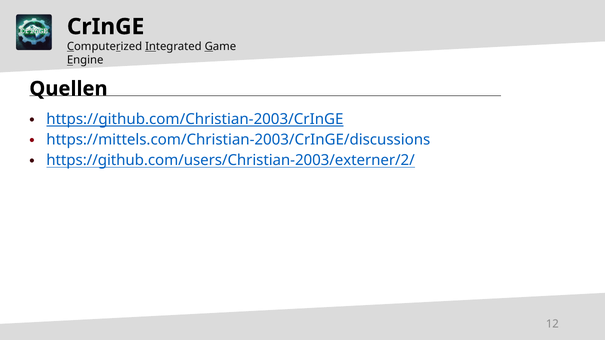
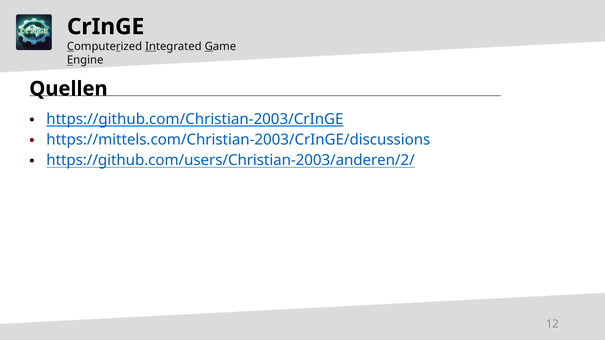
https://github.com/users/Christian-2003/externer/2/: https://github.com/users/Christian-2003/externer/2/ -> https://github.com/users/Christian-2003/anderen/2/
